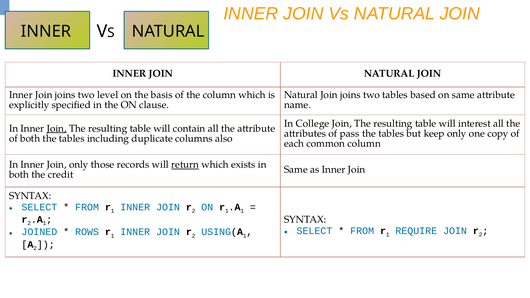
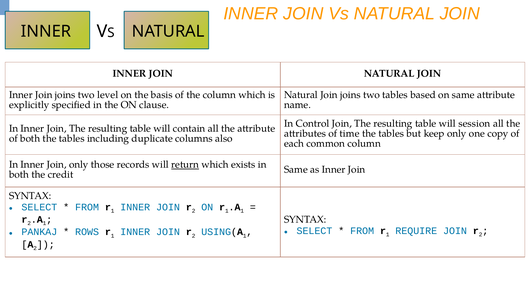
College: College -> Control
interest: interest -> session
Join at (57, 129) underline: present -> none
pass: pass -> time
JOINED: JOINED -> PANKAJ
